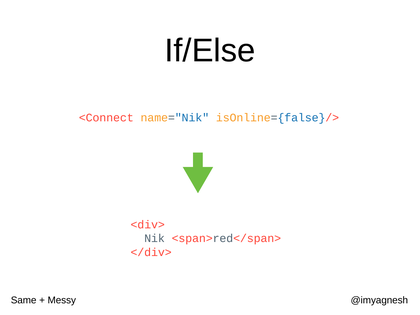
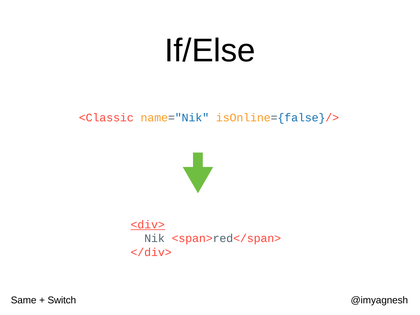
<Connect: <Connect -> <Classic
<div> underline: none -> present
Messy: Messy -> Switch
